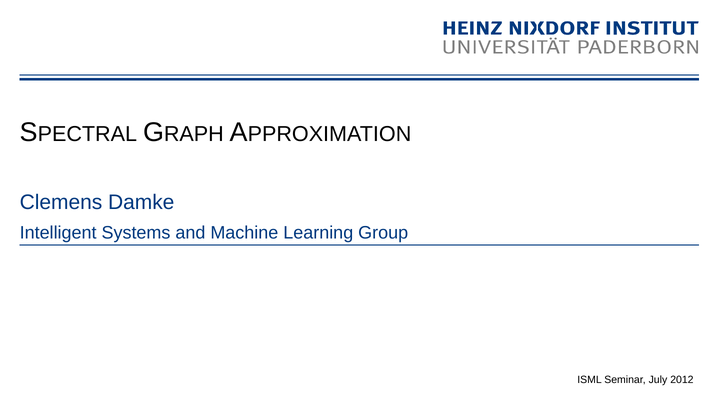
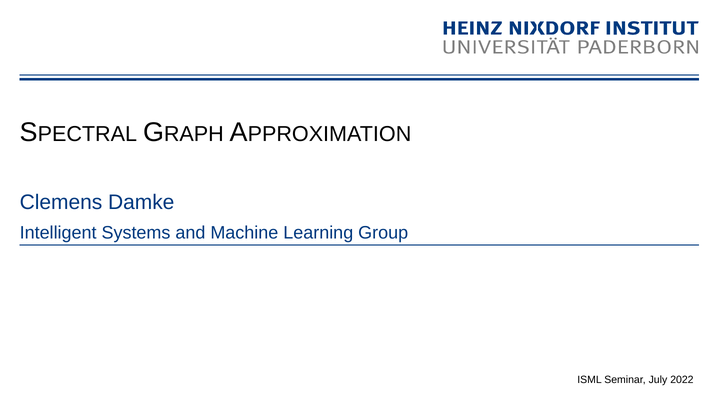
2012: 2012 -> 2022
